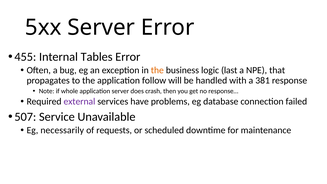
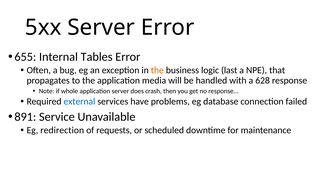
455: 455 -> 655
follow: follow -> media
381: 381 -> 628
external colour: purple -> blue
507: 507 -> 891
necessarily: necessarily -> redirection
